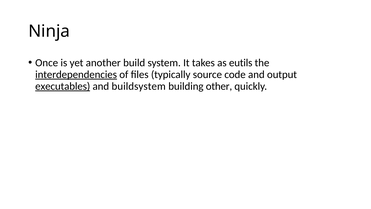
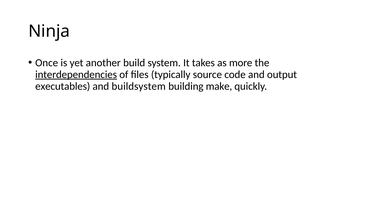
eutils: eutils -> more
executables underline: present -> none
other: other -> make
